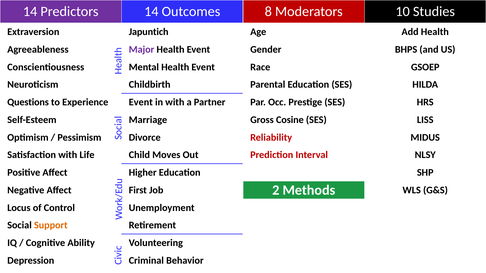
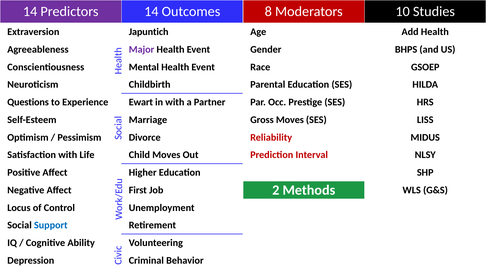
Experience Event: Event -> Ewart
Gross Cosine: Cosine -> Moves
Support colour: orange -> blue
